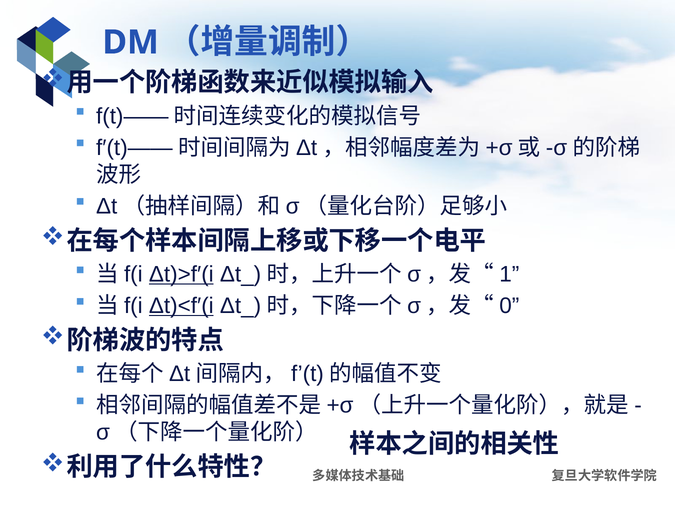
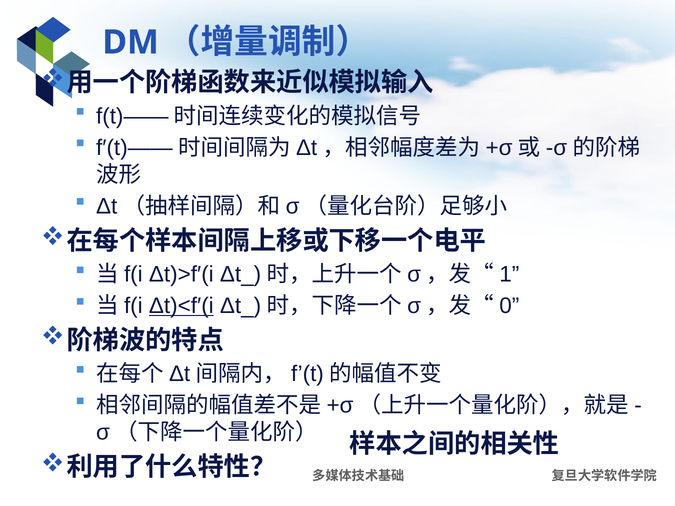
Δt)>f′(i underline: present -> none
